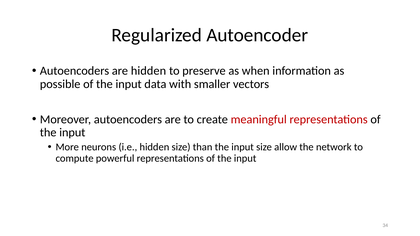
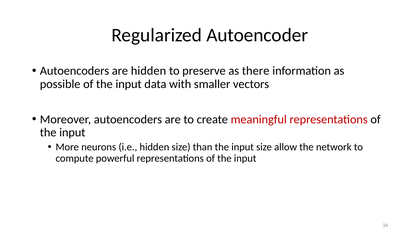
when: when -> there
